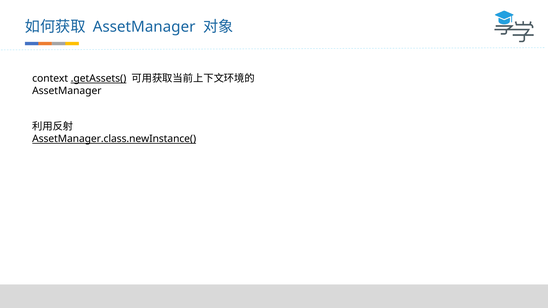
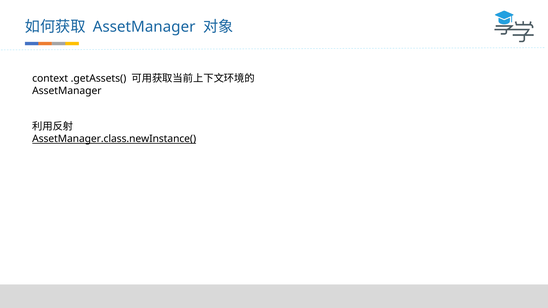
.getAssets( underline: present -> none
